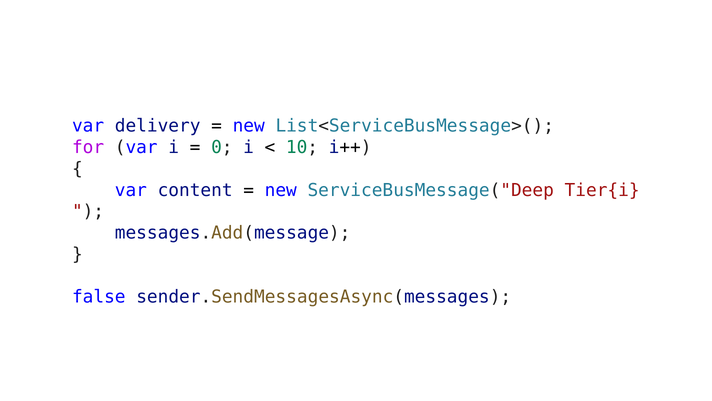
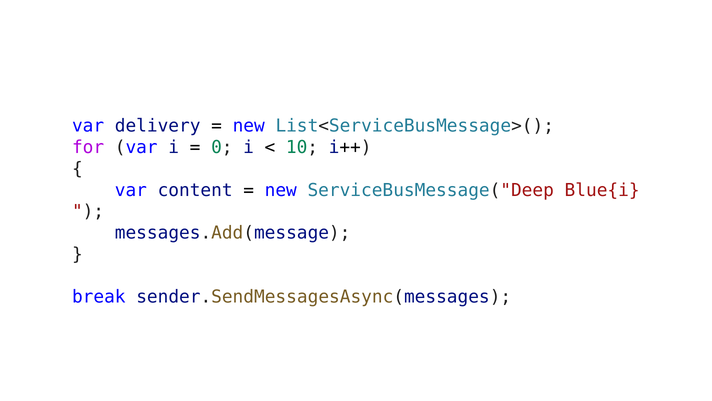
Tier{i: Tier{i -> Blue{i
false: false -> break
